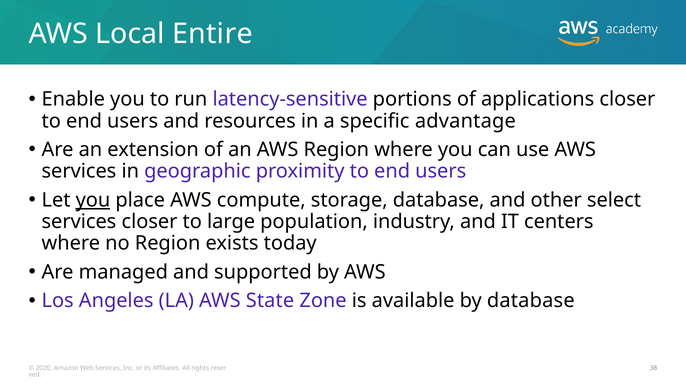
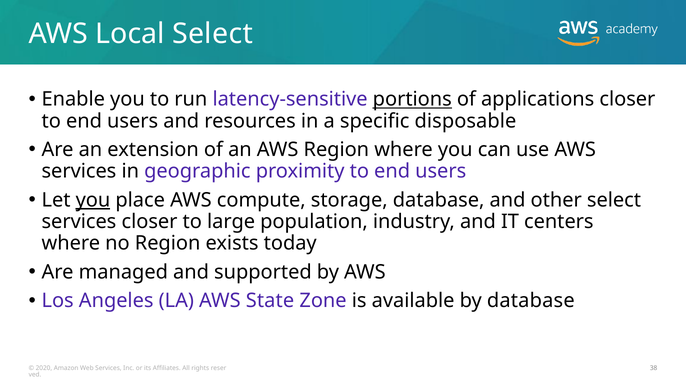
Local Entire: Entire -> Select
portions underline: none -> present
advantage: advantage -> disposable
